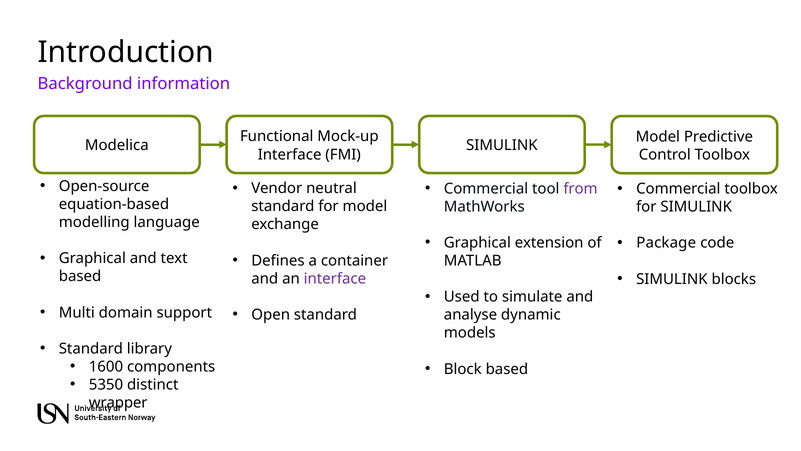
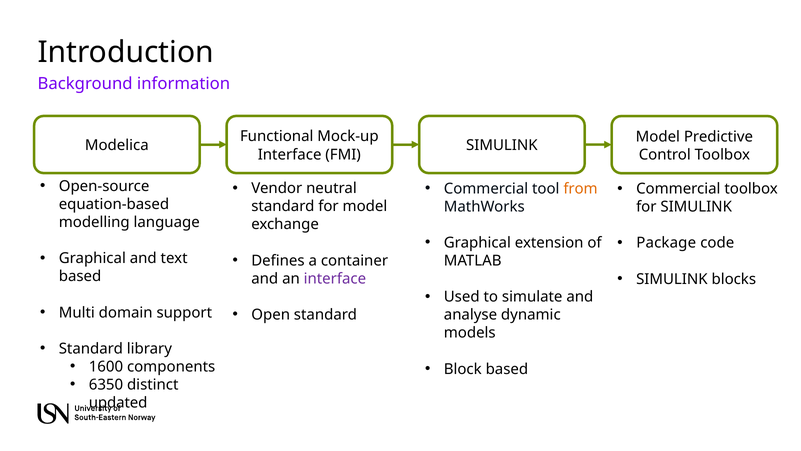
from colour: purple -> orange
5350: 5350 -> 6350
wrapper: wrapper -> updated
